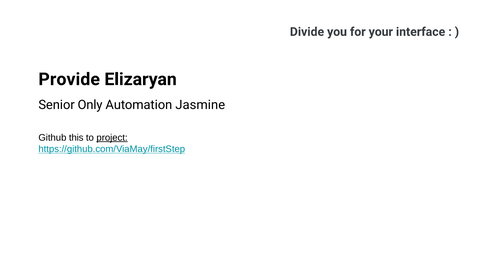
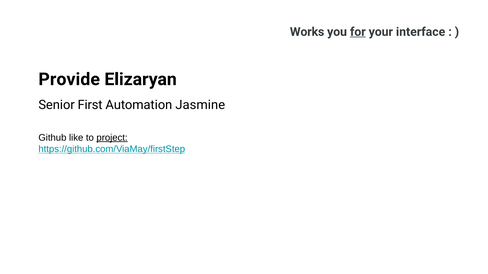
Divide: Divide -> Works
for underline: none -> present
Only: Only -> First
this: this -> like
